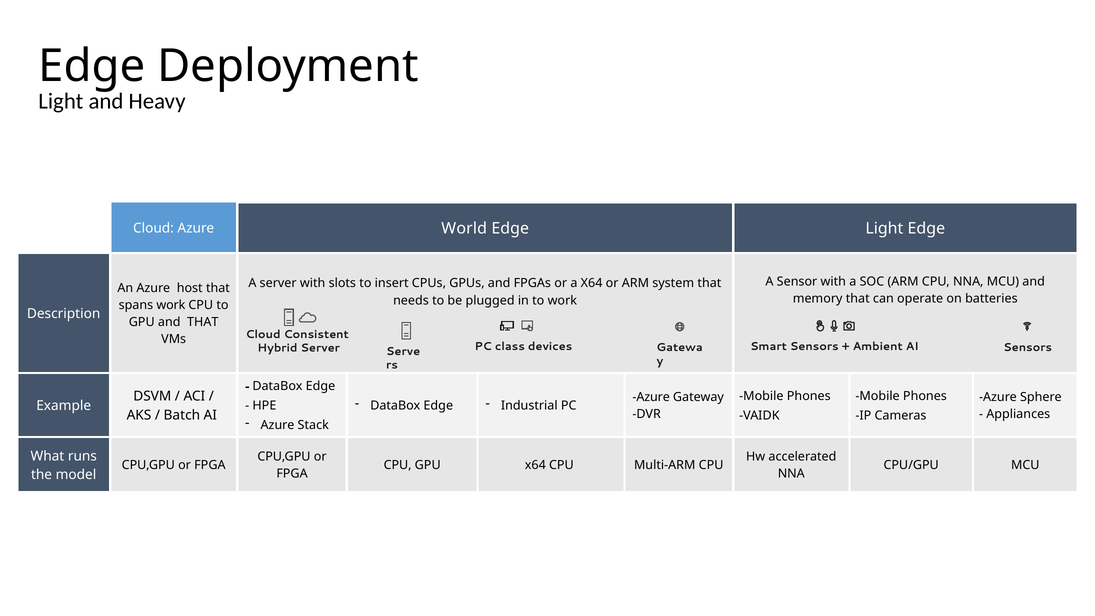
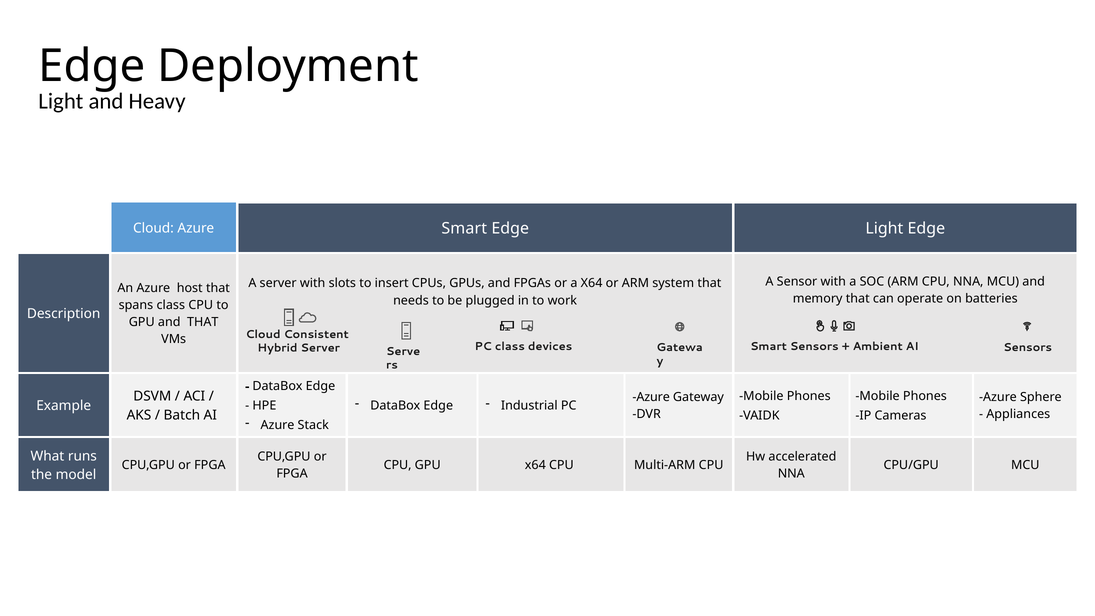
Azure World: World -> Smart
spans work: work -> class
